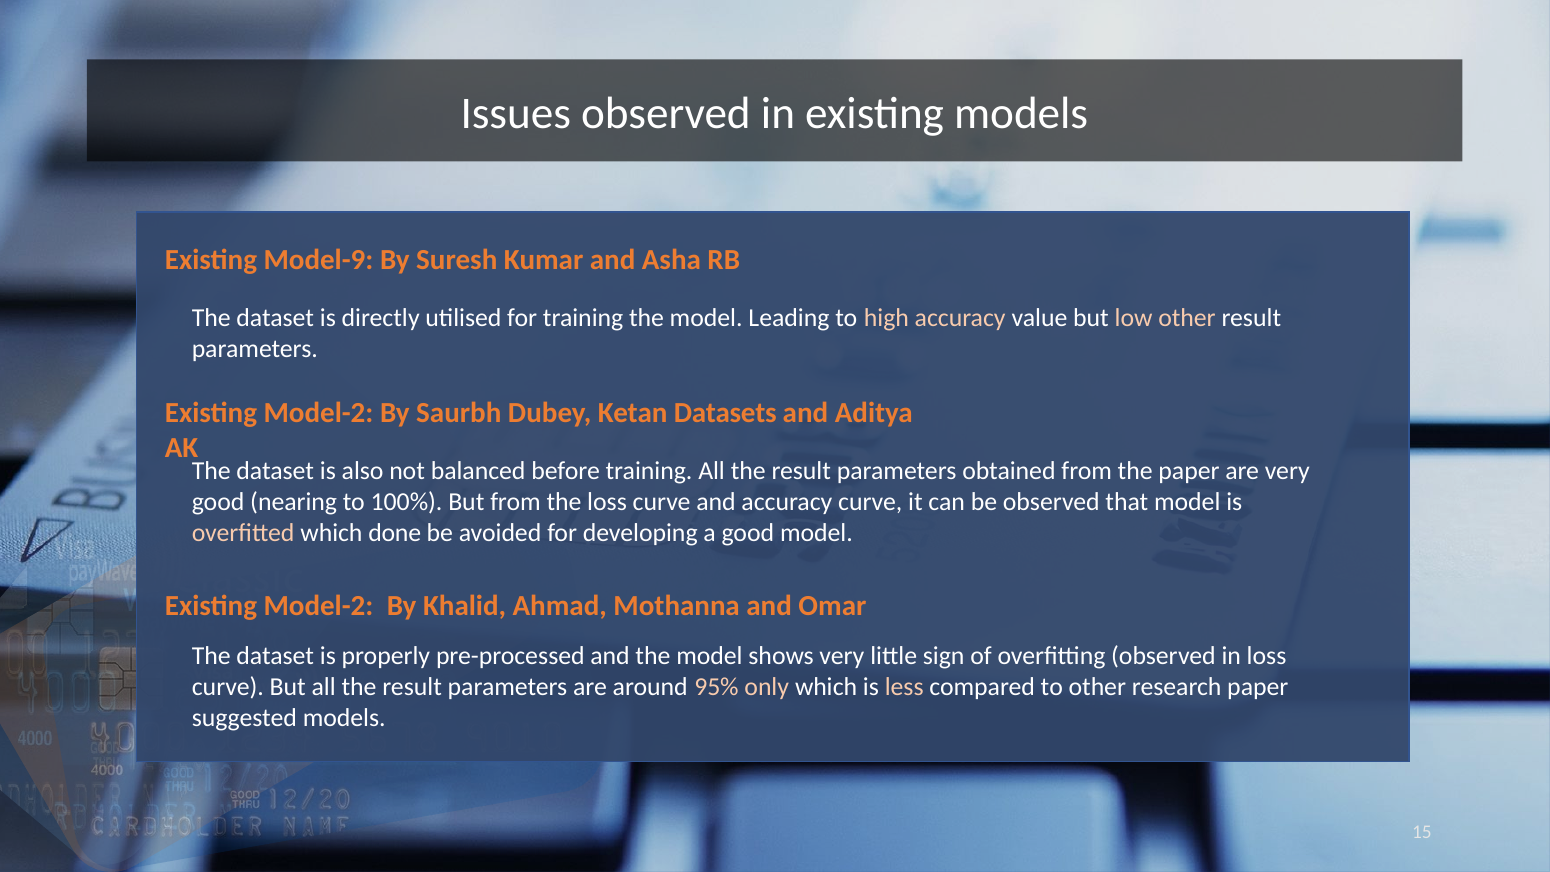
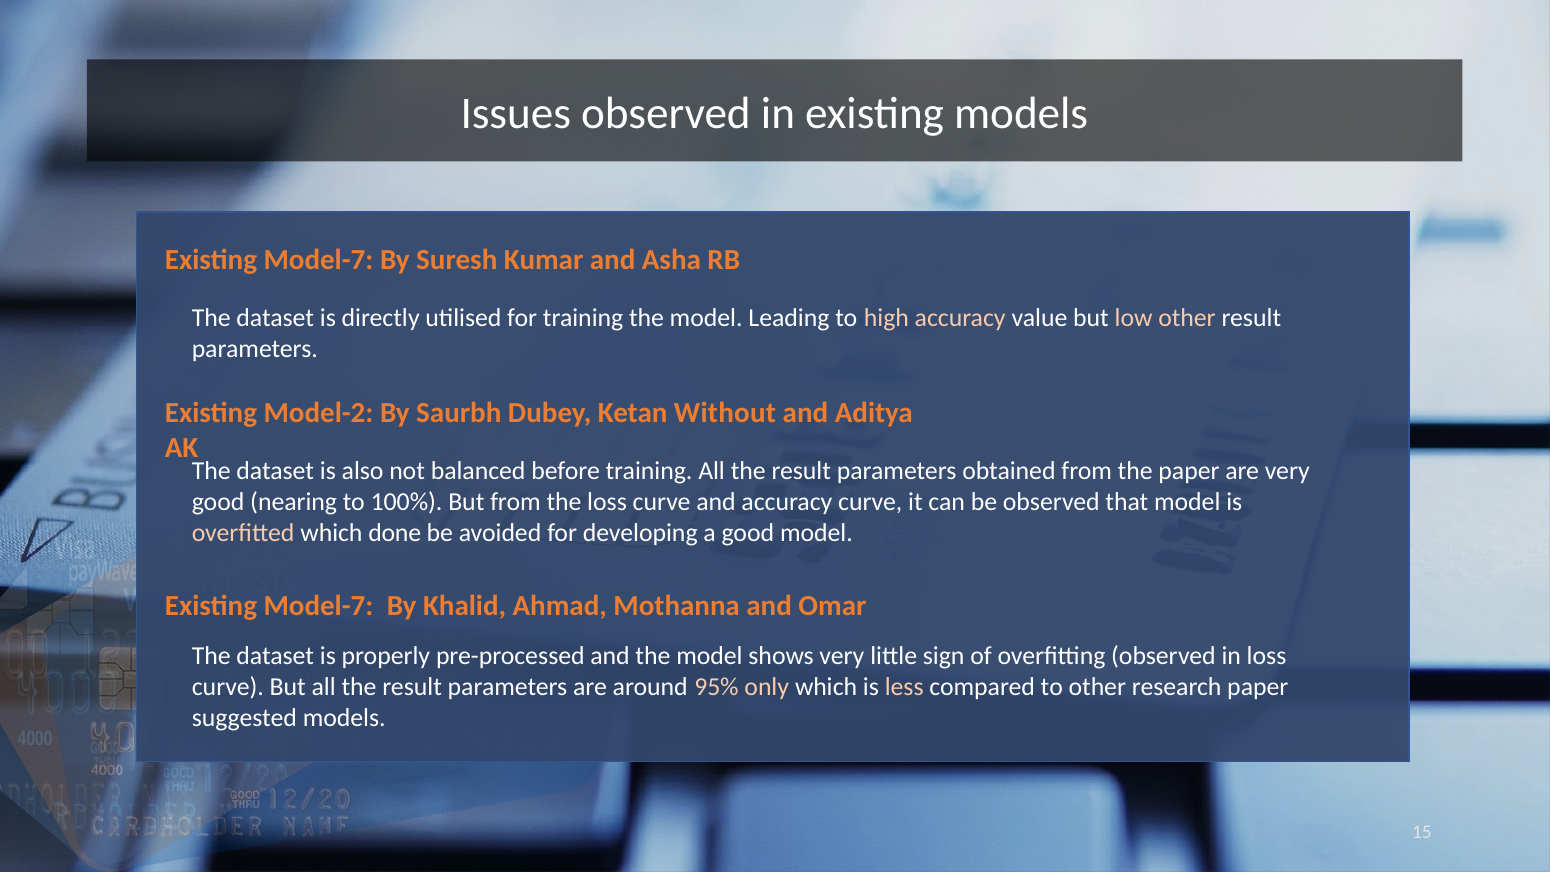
Model-9 at (318, 260): Model-9 -> Model-7
Datasets: Datasets -> Without
Model-2 at (318, 606): Model-2 -> Model-7
